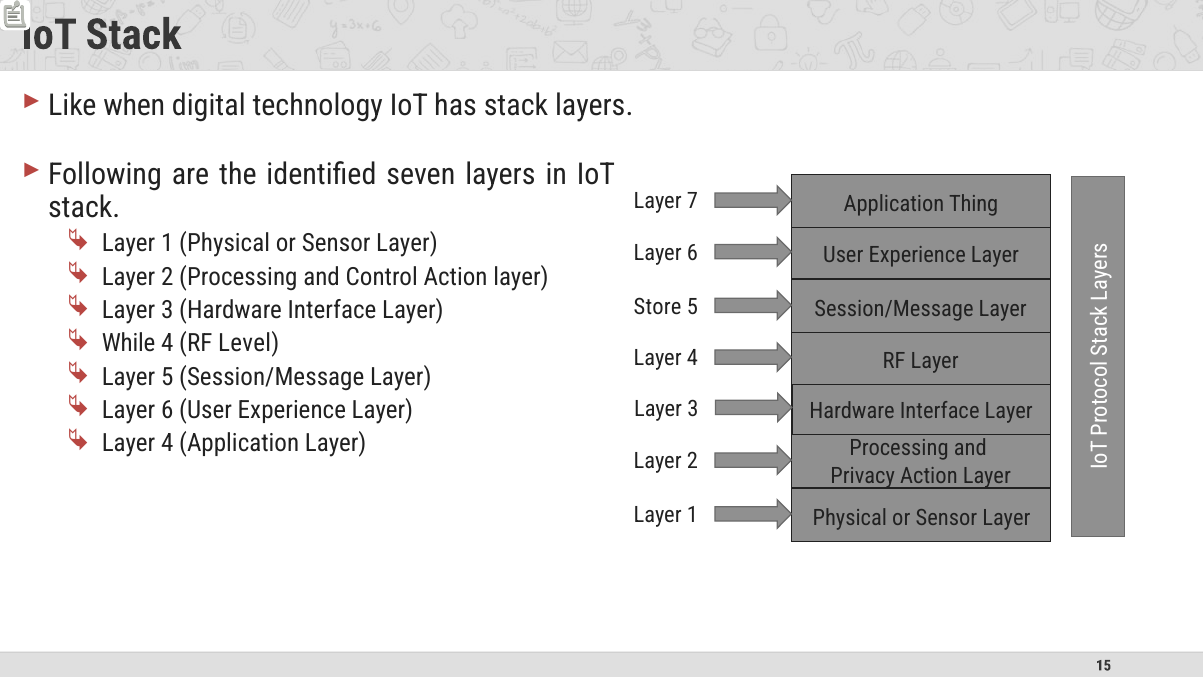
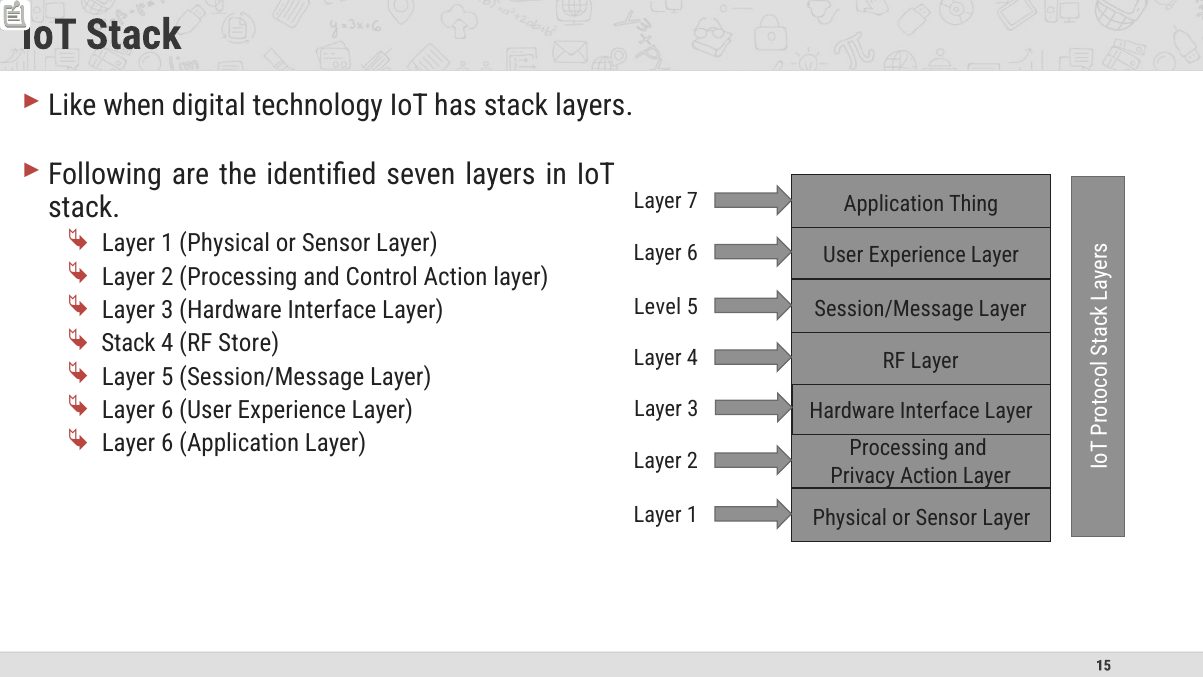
Store: Store -> Level
While at (129, 343): While -> Stack
Level: Level -> Store
4 at (167, 443): 4 -> 6
